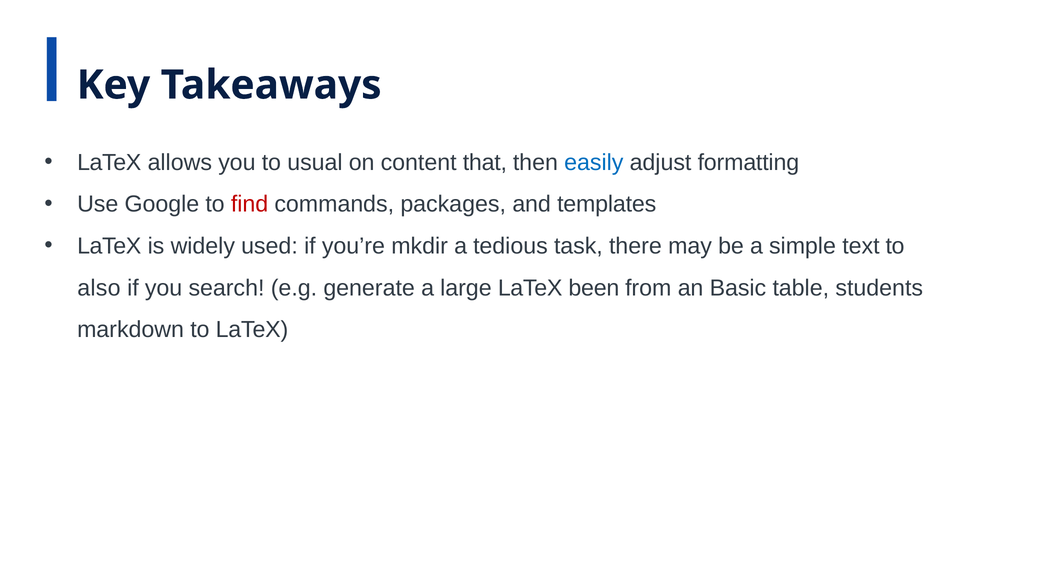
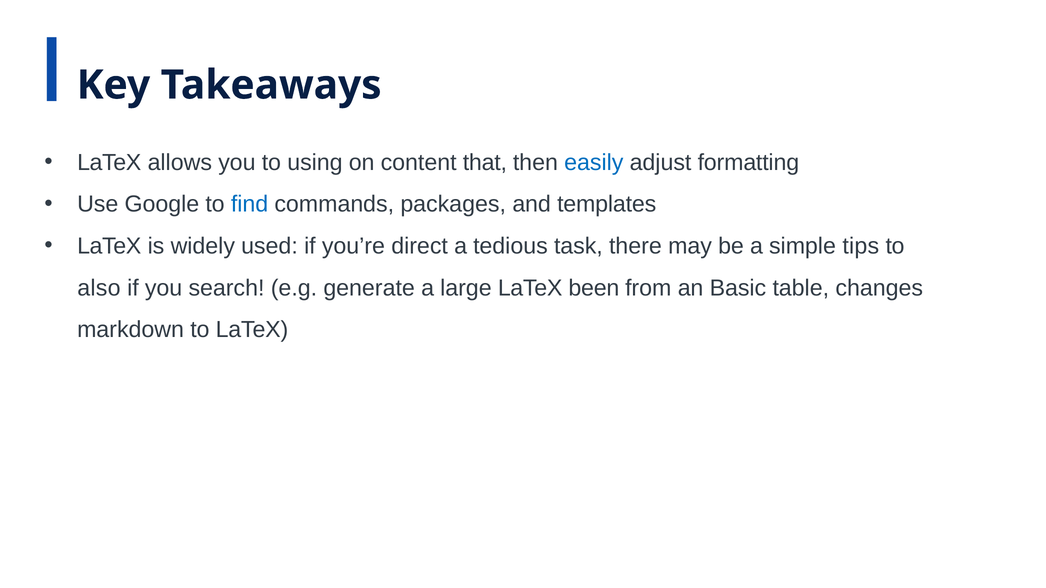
usual: usual -> using
find colour: red -> blue
mkdir: mkdir -> direct
text: text -> tips
students: students -> changes
